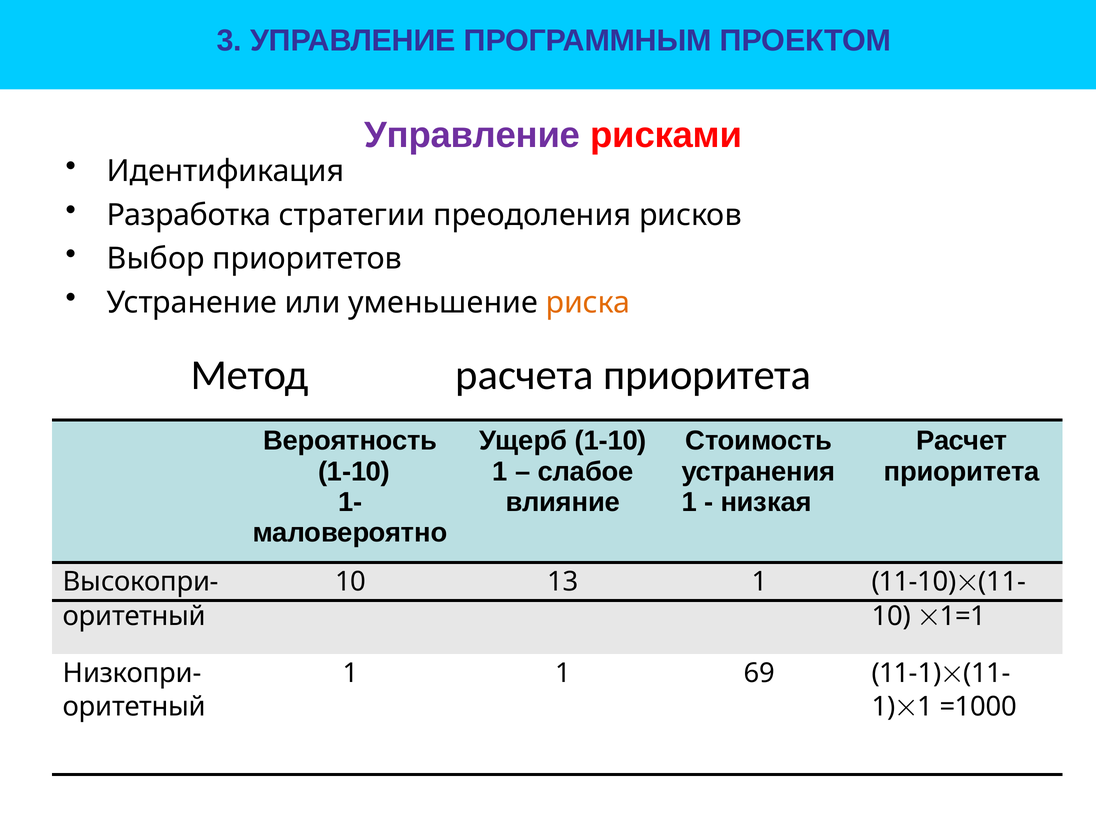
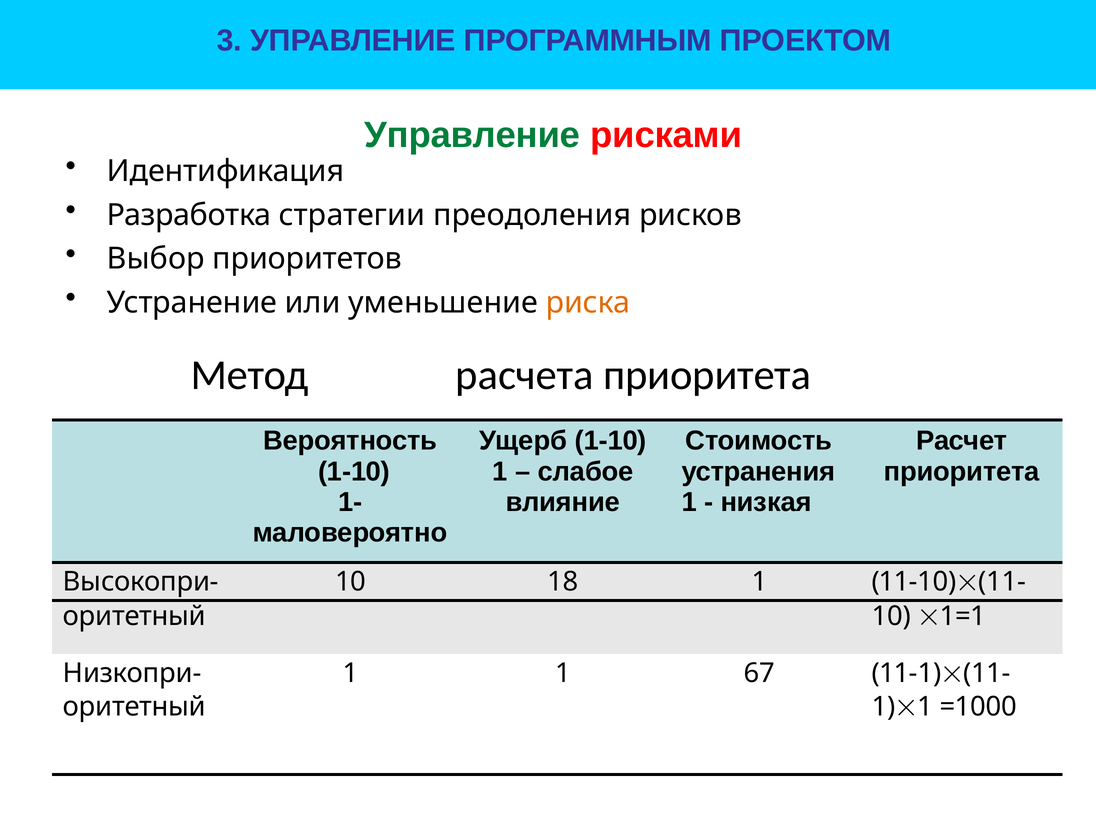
Управление at (472, 135) colour: purple -> green
13: 13 -> 18
69: 69 -> 67
